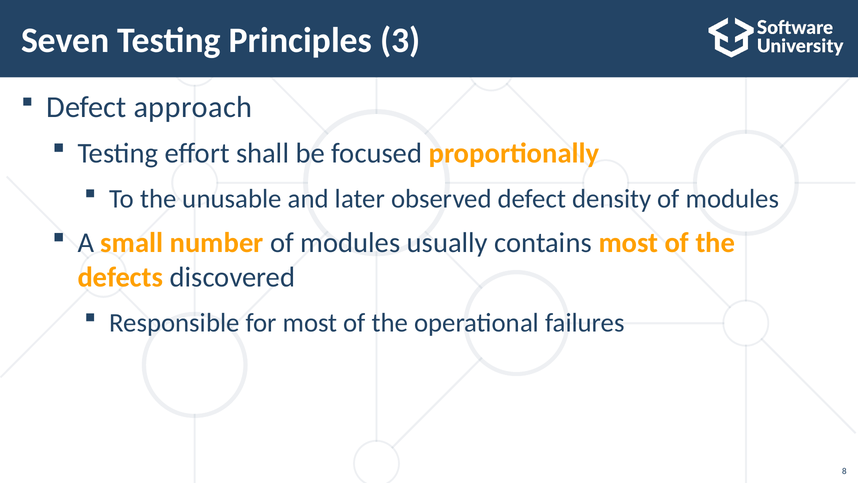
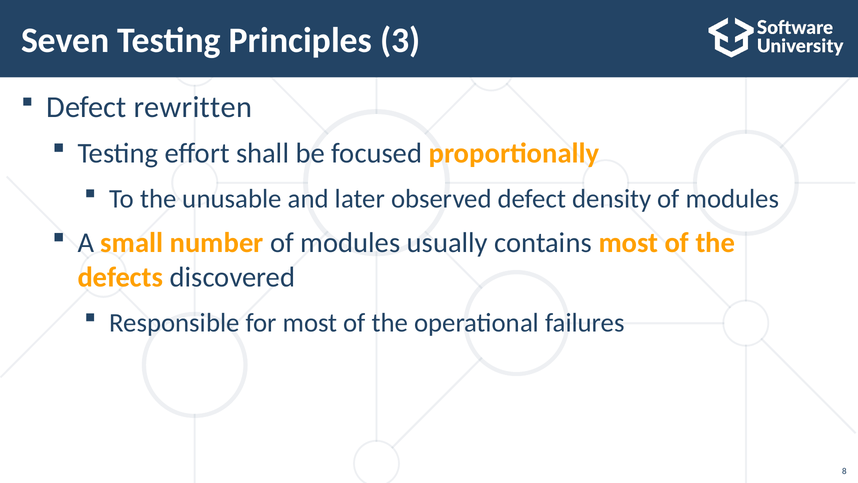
approach: approach -> rewritten
